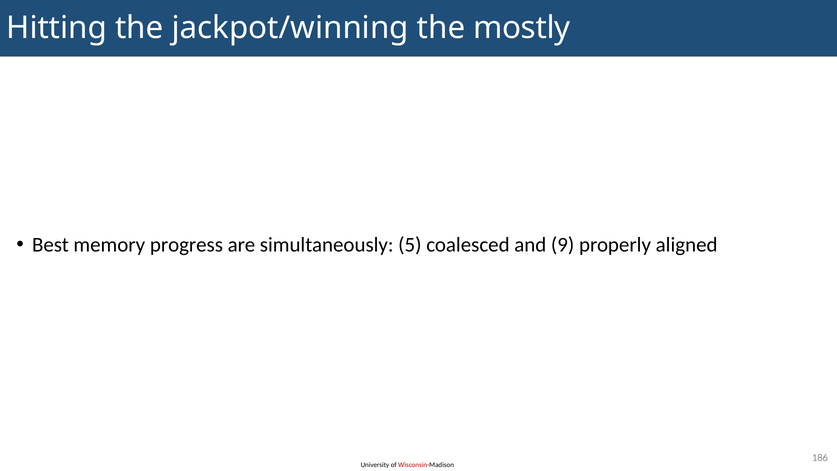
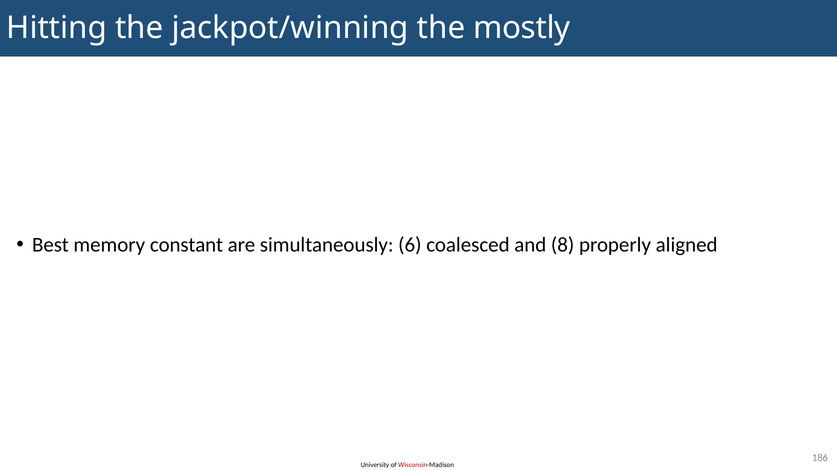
progress: progress -> constant
5: 5 -> 6
9: 9 -> 8
